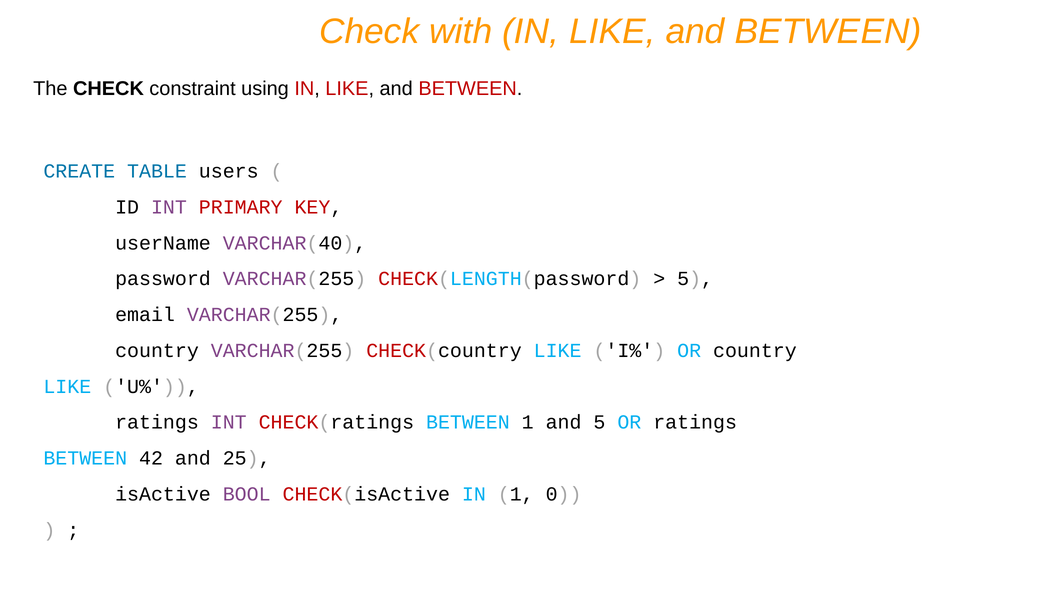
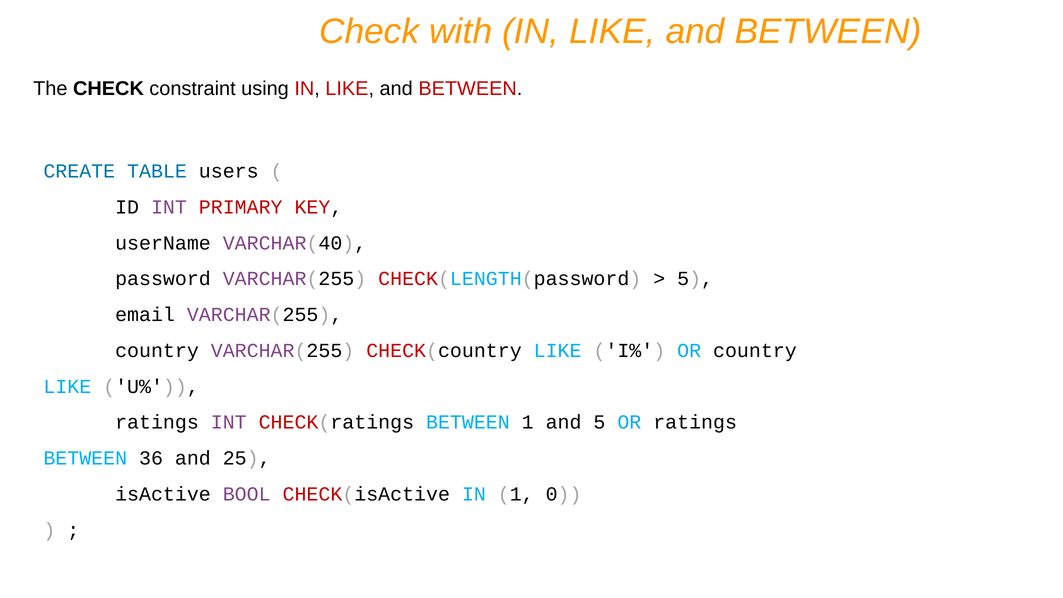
42: 42 -> 36
